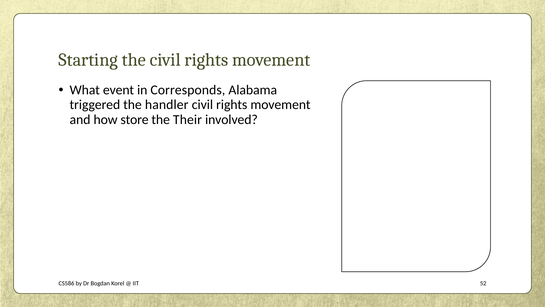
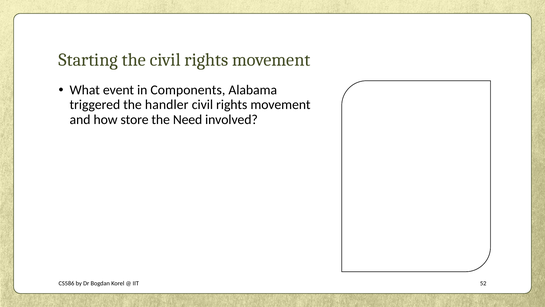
Corresponds: Corresponds -> Components
Their: Their -> Need
